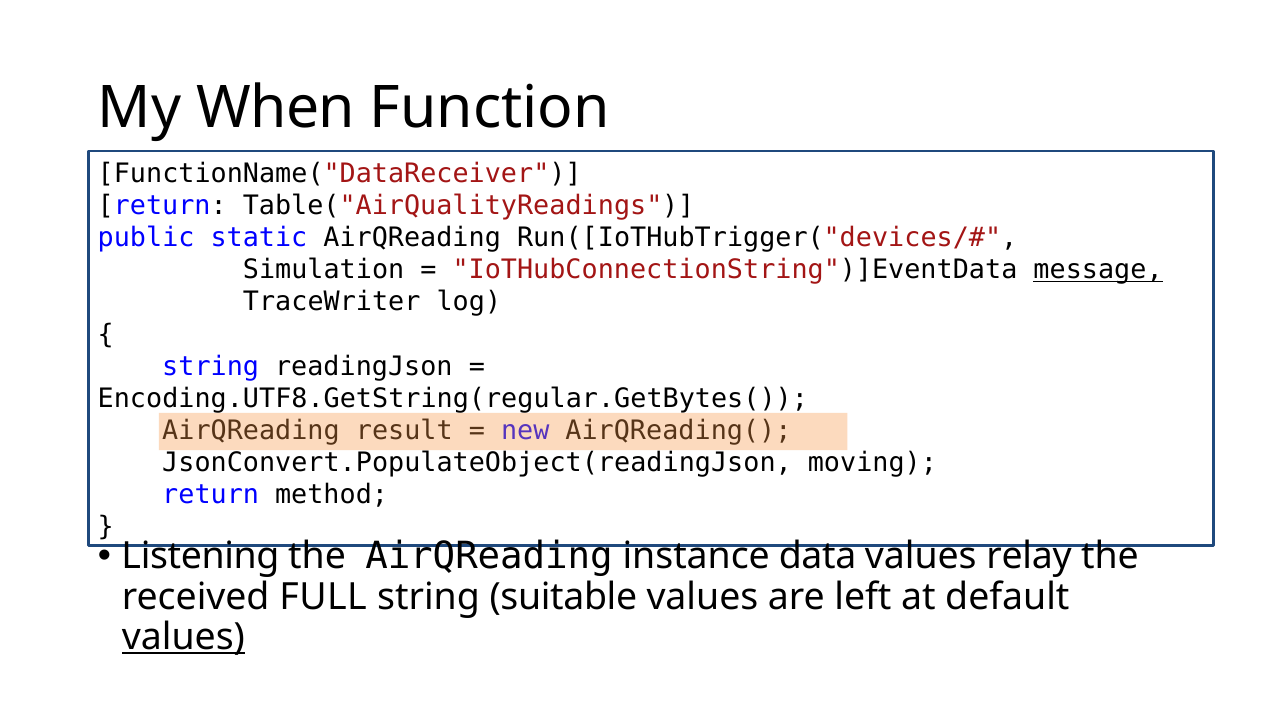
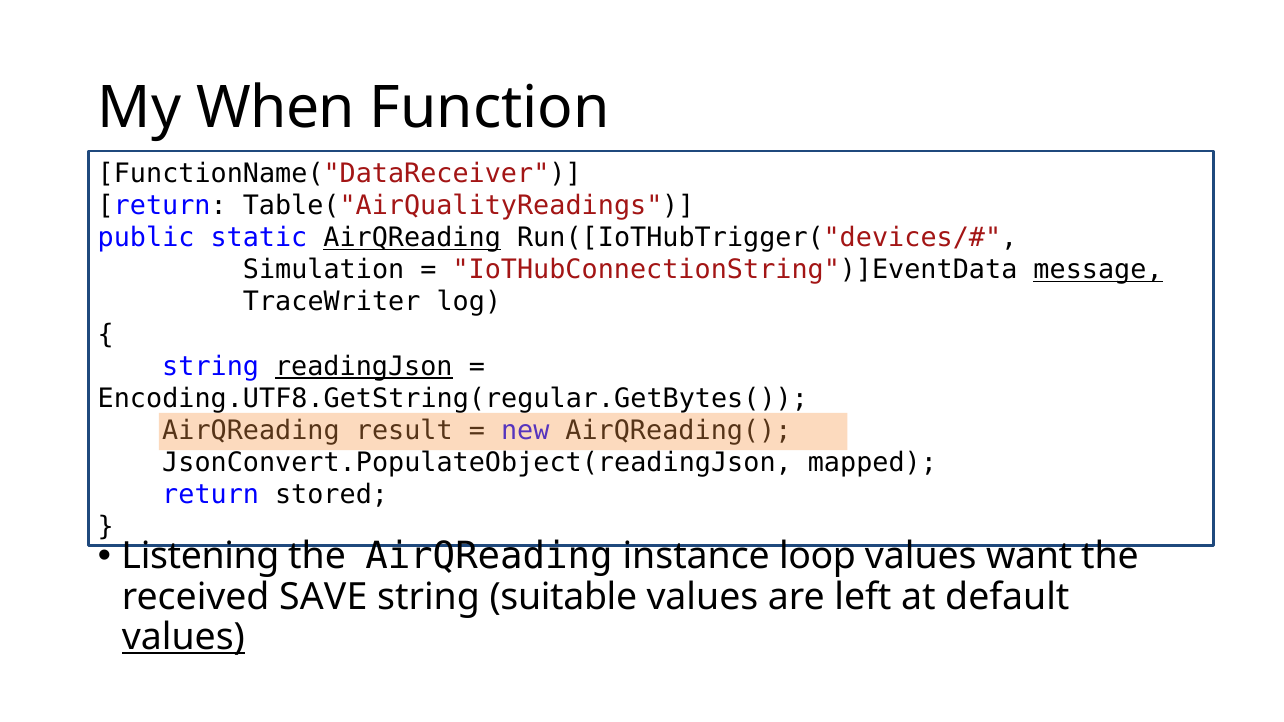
AirQReading at (412, 238) underline: none -> present
readingJson underline: none -> present
moving: moving -> mapped
method: method -> stored
data: data -> loop
relay: relay -> want
FULL: FULL -> SAVE
